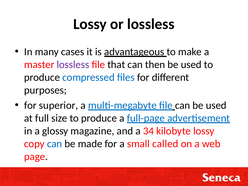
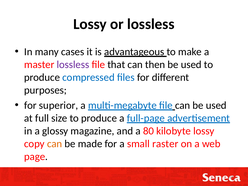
34: 34 -> 80
can at (55, 144) colour: blue -> orange
called: called -> raster
